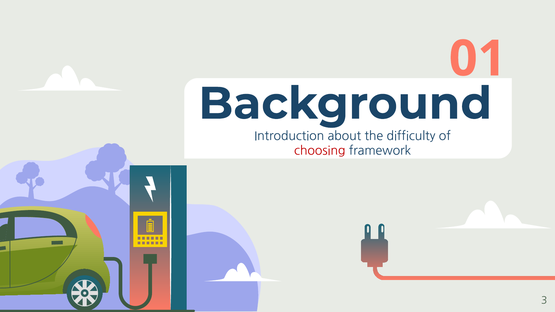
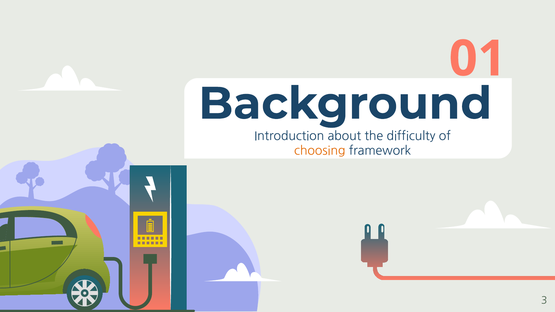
choosing colour: red -> orange
